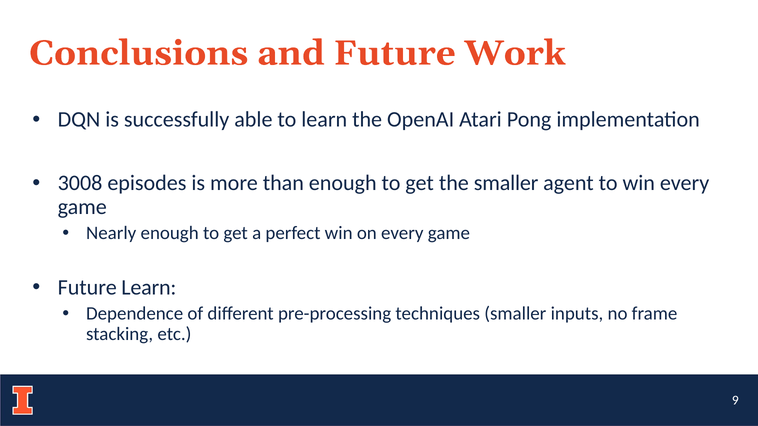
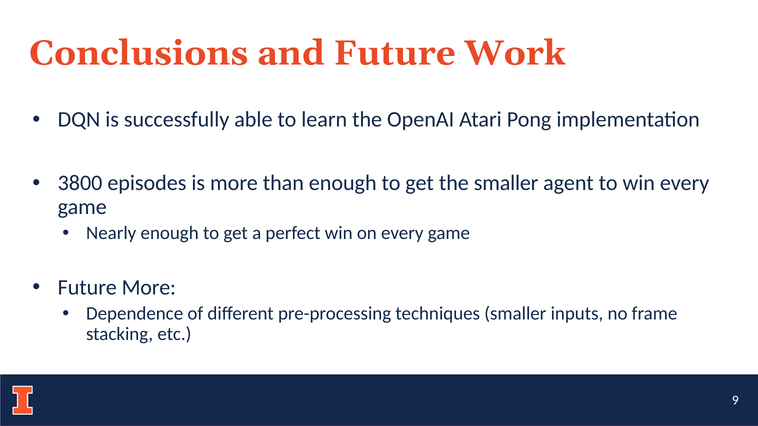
3008: 3008 -> 3800
Future Learn: Learn -> More
